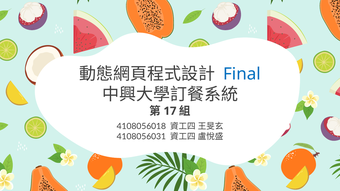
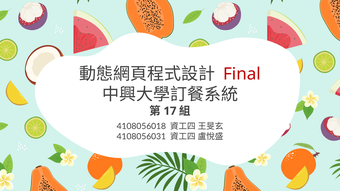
Final colour: blue -> red
